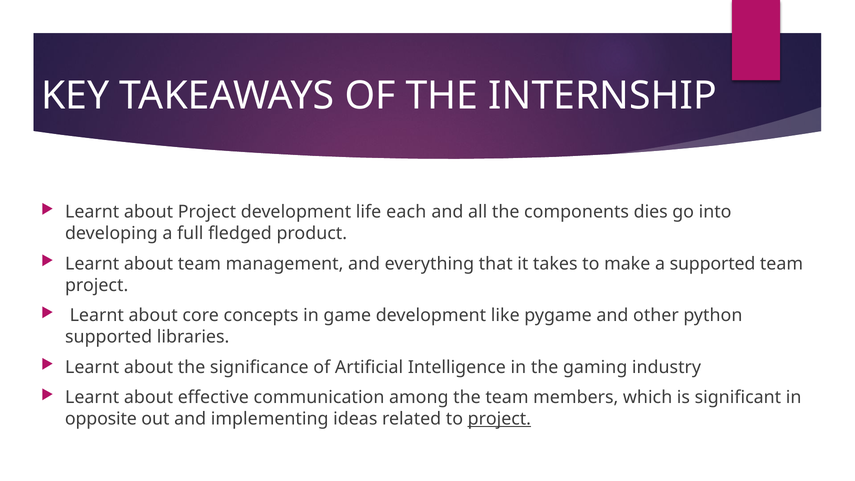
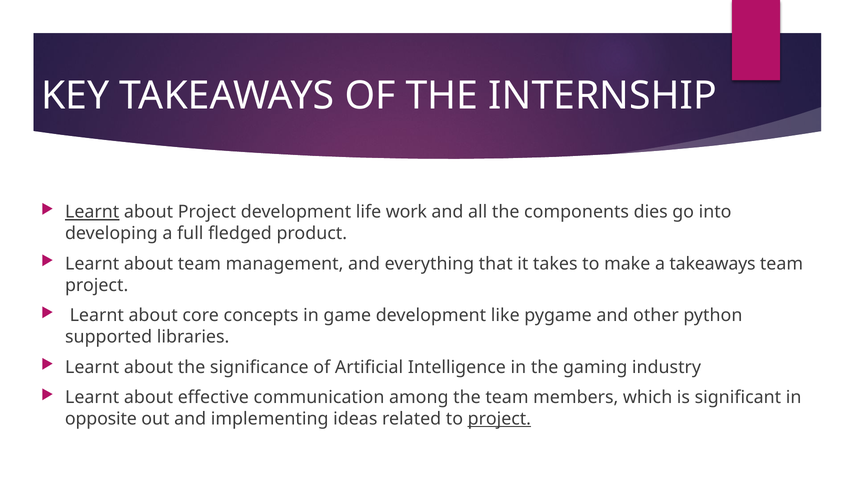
Learnt at (92, 212) underline: none -> present
each: each -> work
a supported: supported -> takeaways
